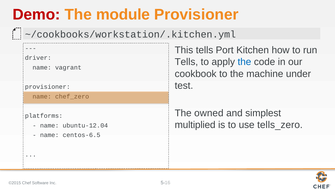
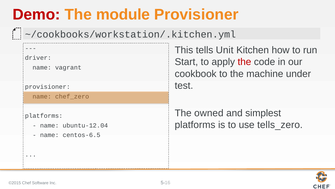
Port: Port -> Unit
Tells at (186, 62): Tells -> Start
the at (244, 62) colour: blue -> red
multiplied at (195, 125): multiplied -> platforms
